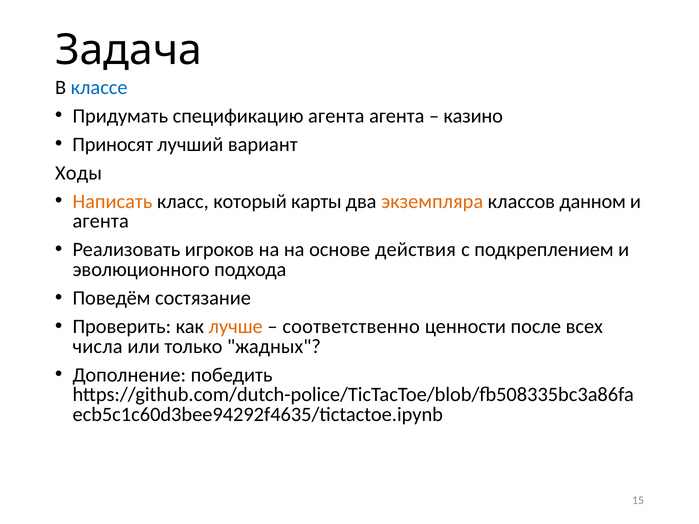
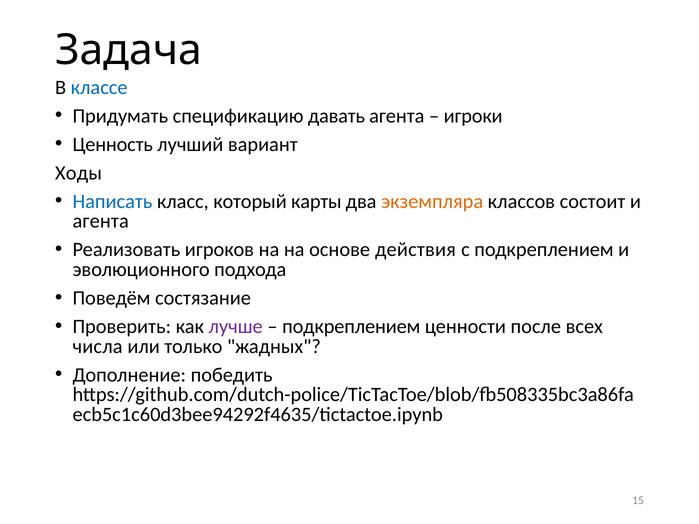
спецификацию агента: агента -> давать
казино: казино -> игроки
Приносят: Приносят -> Ценность
Написать colour: orange -> blue
данном: данном -> состоит
лучше colour: orange -> purple
соответственно at (351, 327): соответственно -> подкреплением
